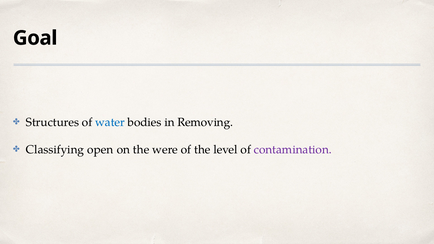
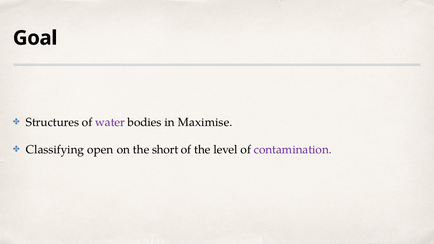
water colour: blue -> purple
Removing: Removing -> Maximise
were: were -> short
